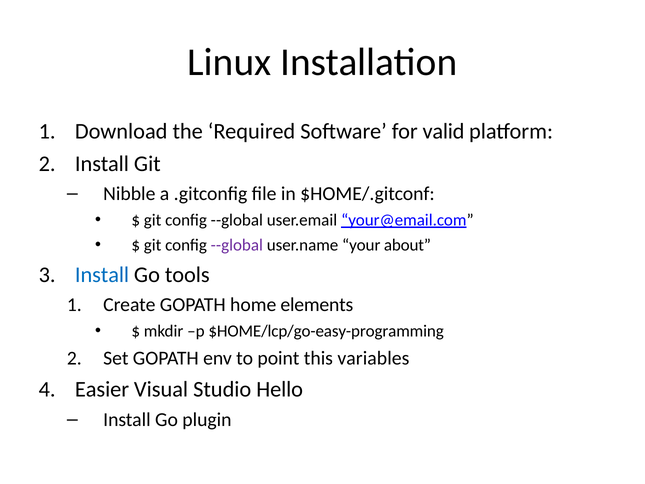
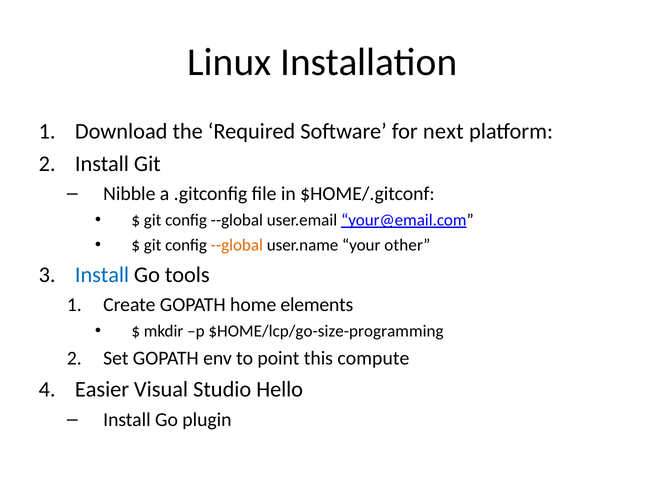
valid: valid -> next
--global at (237, 245) colour: purple -> orange
about: about -> other
$HOME/lcp/go-easy-programming: $HOME/lcp/go-easy-programming -> $HOME/lcp/go-size-programming
variables: variables -> compute
